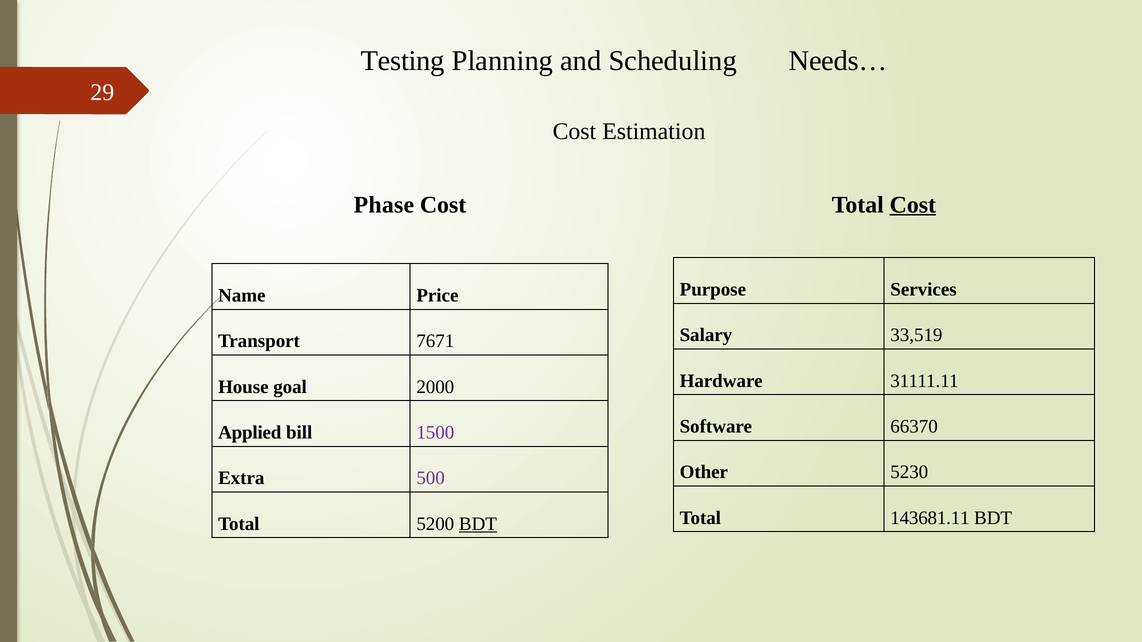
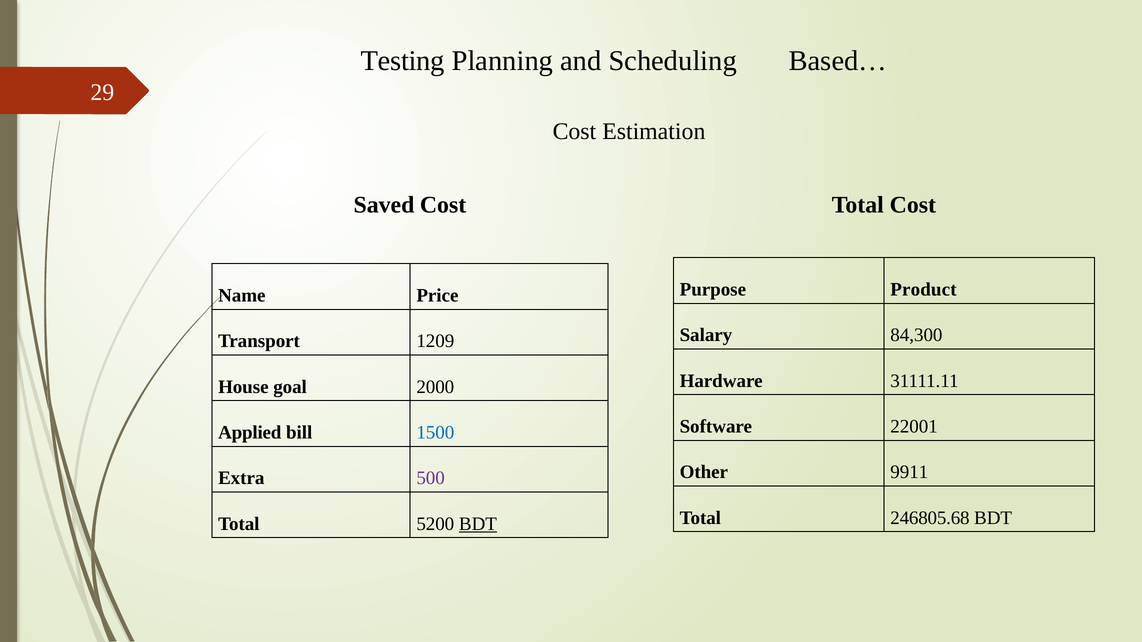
Needs…: Needs… -> Based…
Phase: Phase -> Saved
Cost at (913, 205) underline: present -> none
Services: Services -> Product
33,519: 33,519 -> 84,300
7671: 7671 -> 1209
66370: 66370 -> 22001
1500 colour: purple -> blue
5230: 5230 -> 9911
143681.11: 143681.11 -> 246805.68
